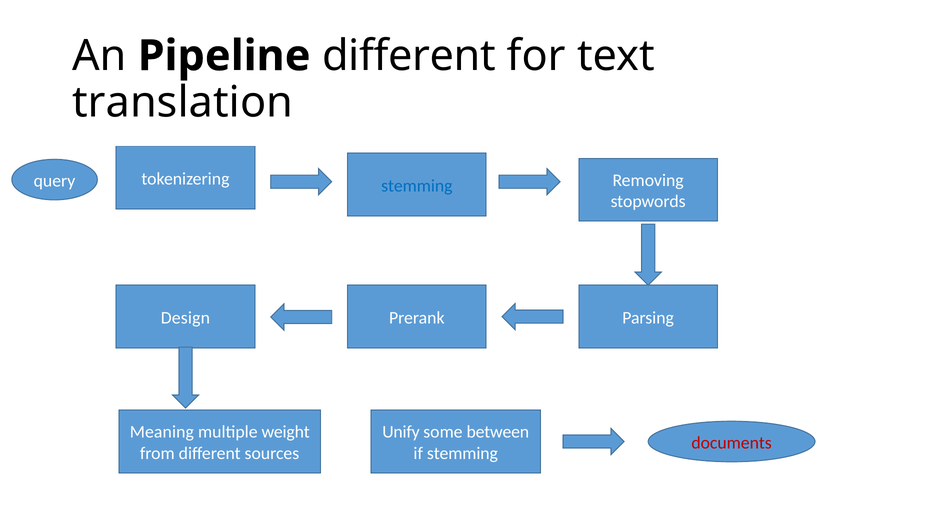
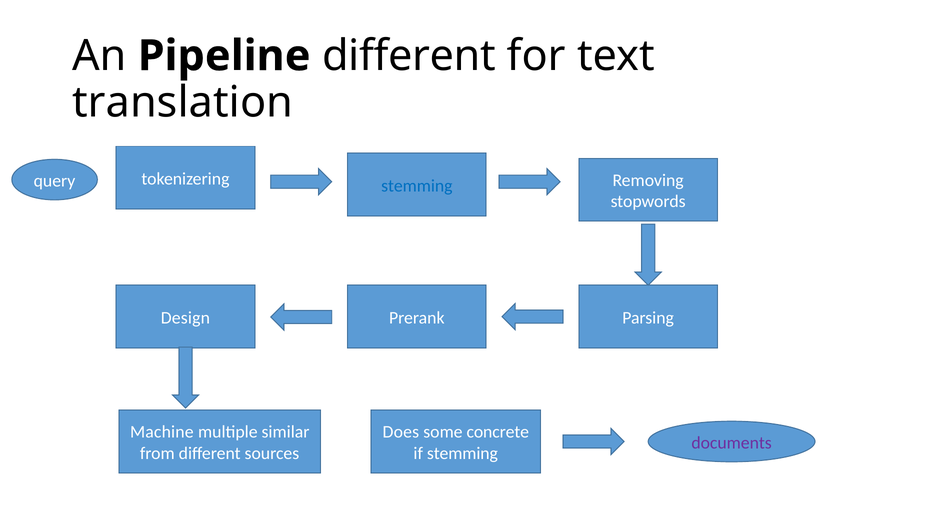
Meaning: Meaning -> Machine
weight: weight -> similar
Unify: Unify -> Does
between: between -> concrete
documents colour: red -> purple
